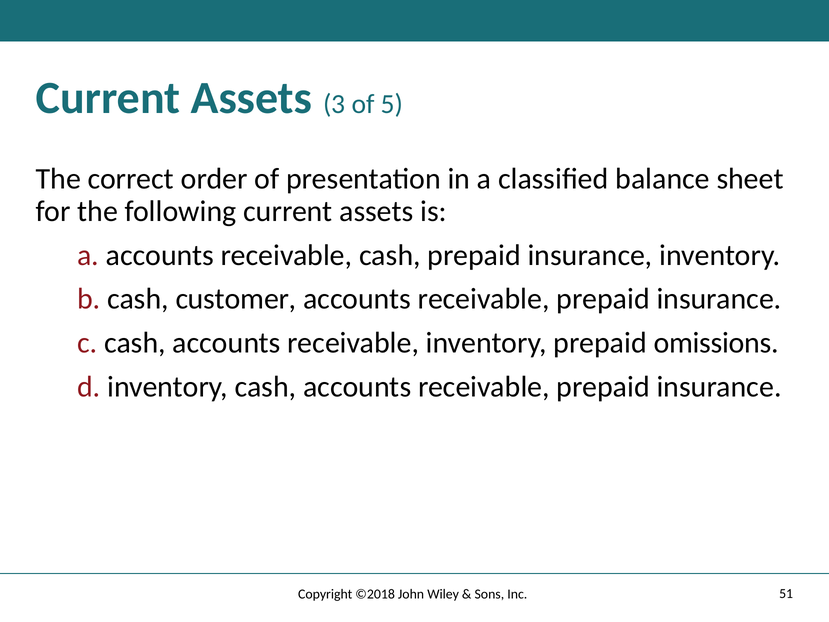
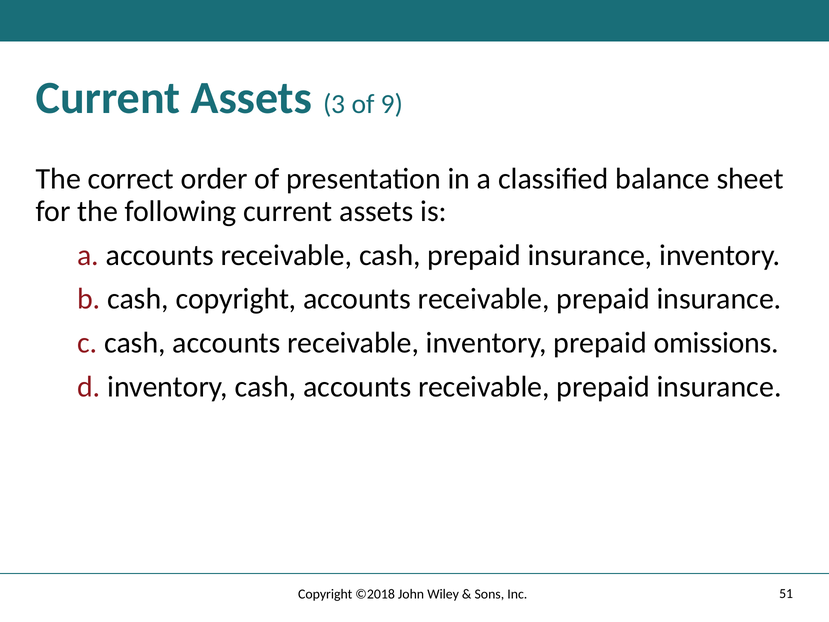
5: 5 -> 9
cash customer: customer -> copyright
